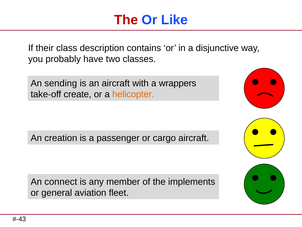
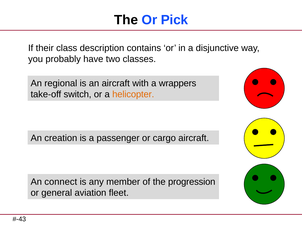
The at (126, 20) colour: red -> black
Like: Like -> Pick
sending: sending -> regional
create: create -> switch
implements: implements -> progression
